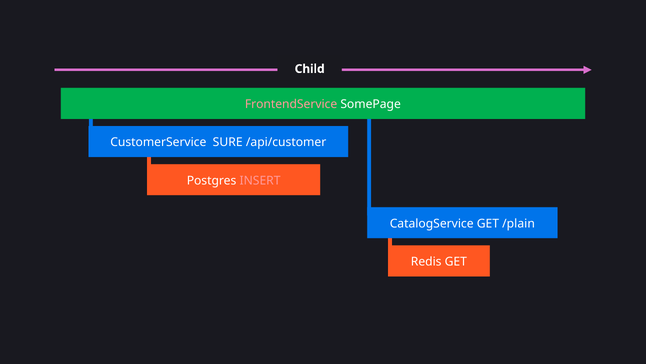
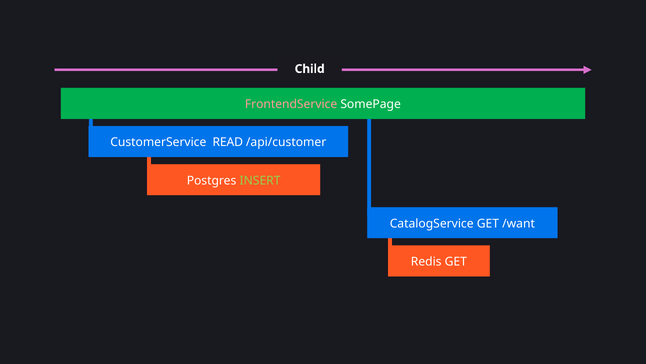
SURE: SURE -> READ
INSERT colour: pink -> light green
/plain: /plain -> /want
